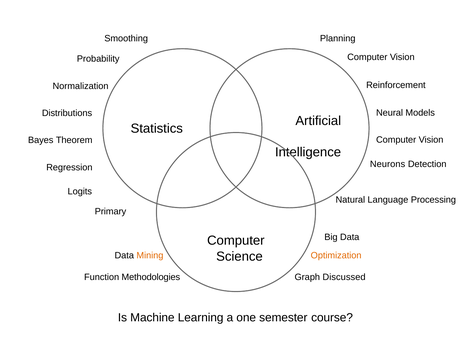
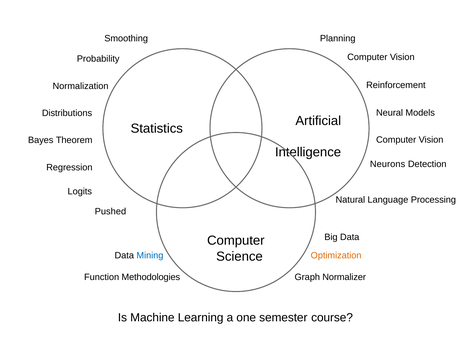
Primary: Primary -> Pushed
Mining colour: orange -> blue
Discussed: Discussed -> Normalizer
